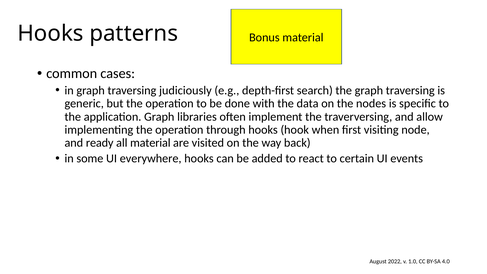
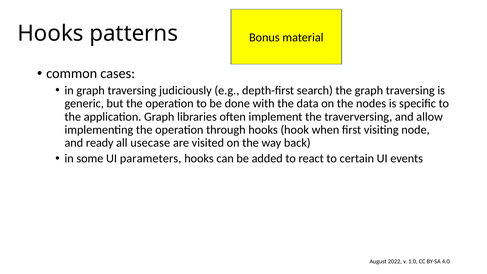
all material: material -> usecase
everywhere: everywhere -> parameters
